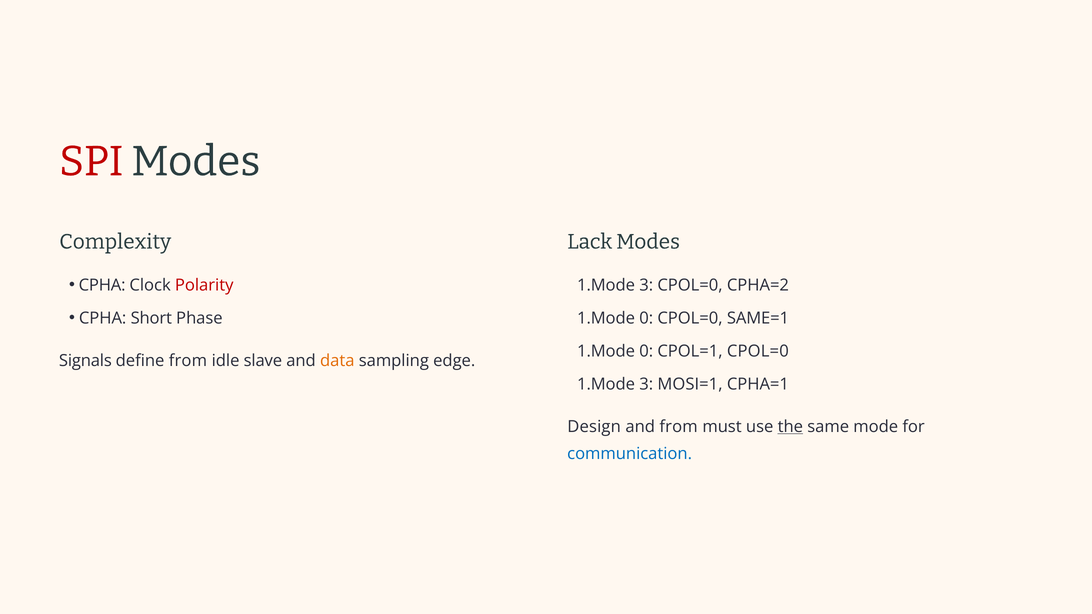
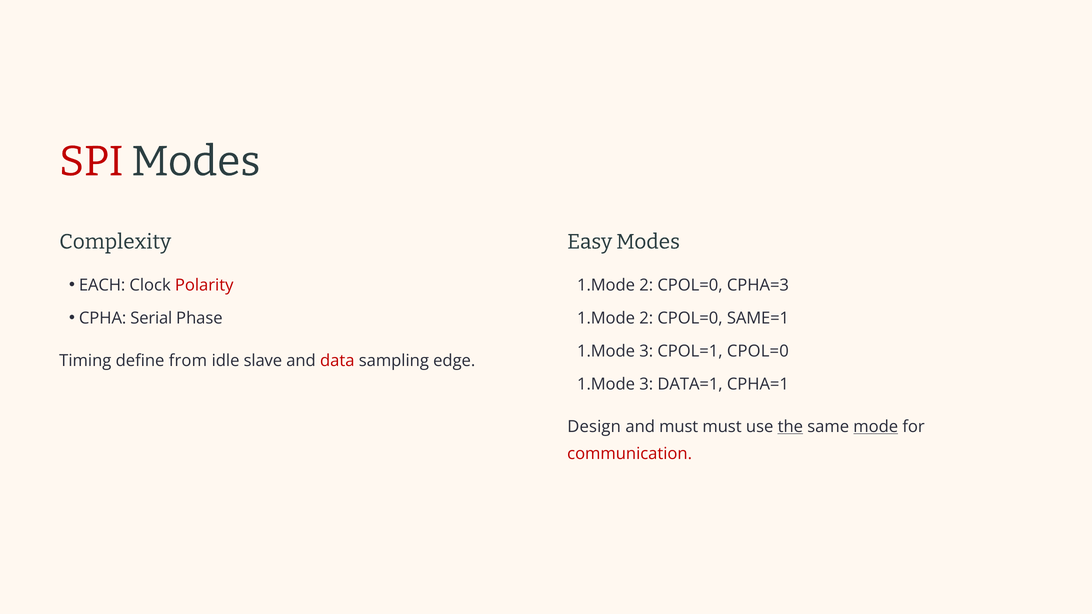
Lack: Lack -> Easy
CPHA at (102, 285): CPHA -> EACH
3 at (646, 285): 3 -> 2
CPHA=2: CPHA=2 -> CPHA=3
Short: Short -> Serial
0 at (646, 318): 0 -> 2
0 at (646, 351): 0 -> 3
Signals: Signals -> Timing
data colour: orange -> red
MOSI=1: MOSI=1 -> DATA=1
and from: from -> must
mode underline: none -> present
communication colour: blue -> red
